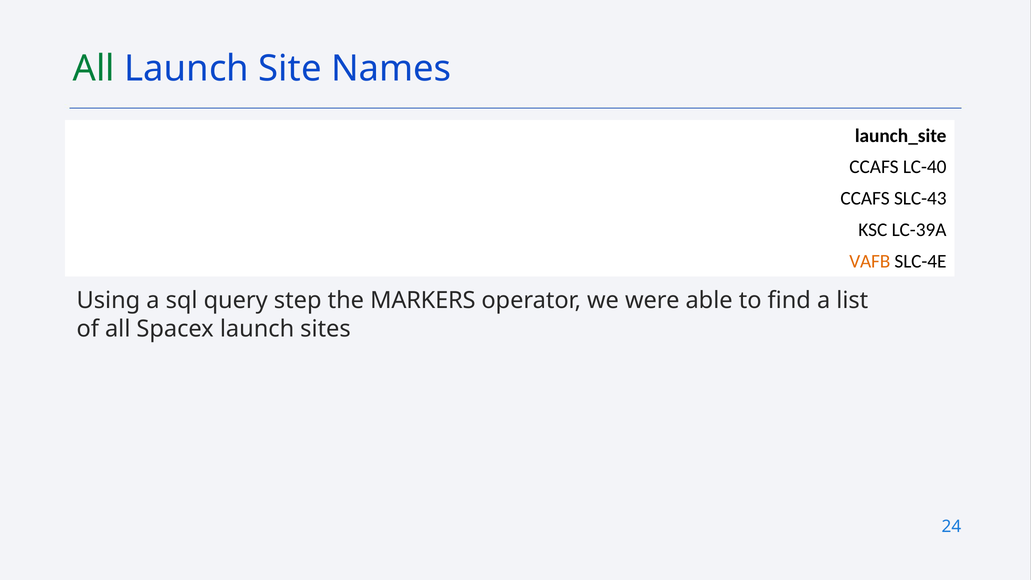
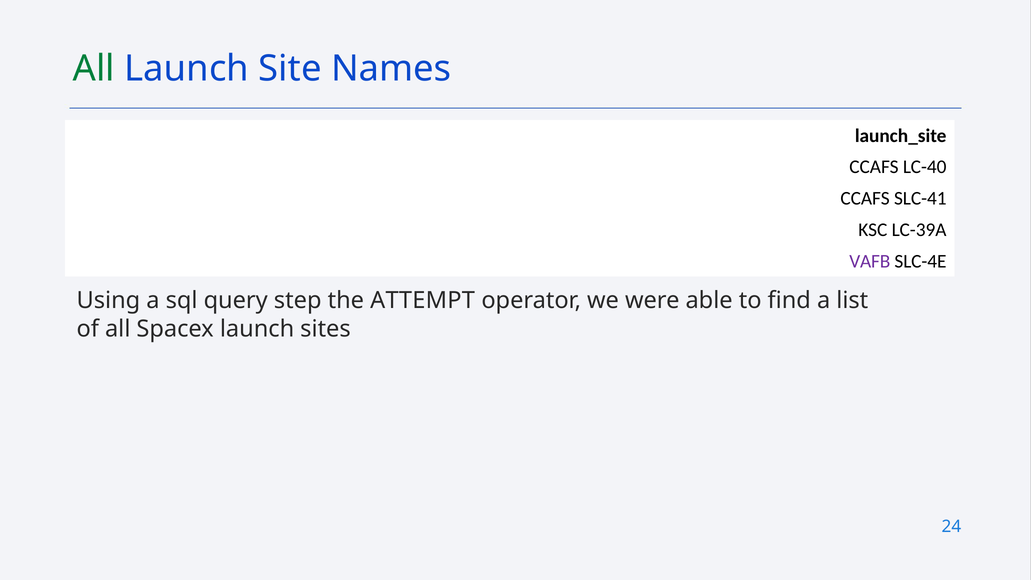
SLC-43: SLC-43 -> SLC-41
VAFB colour: orange -> purple
MARKERS: MARKERS -> ATTEMPT
